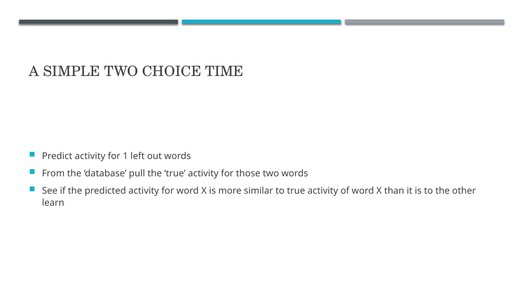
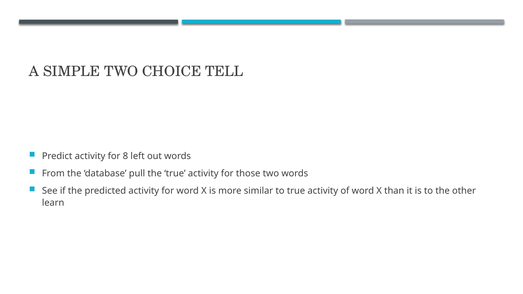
TIME: TIME -> TELL
1: 1 -> 8
